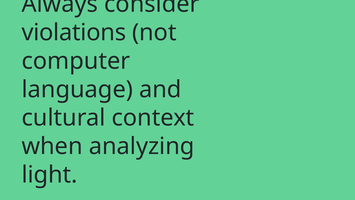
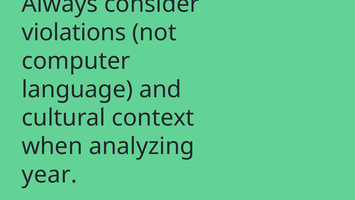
light: light -> year
